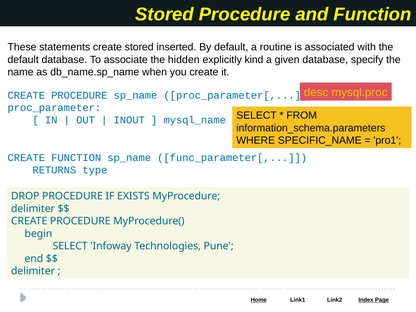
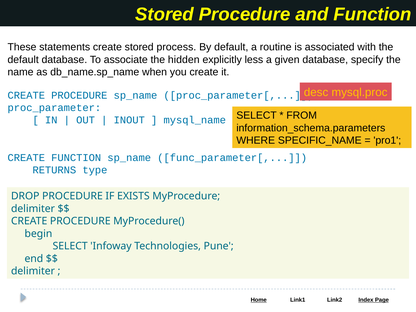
inserted: inserted -> process
kind: kind -> less
